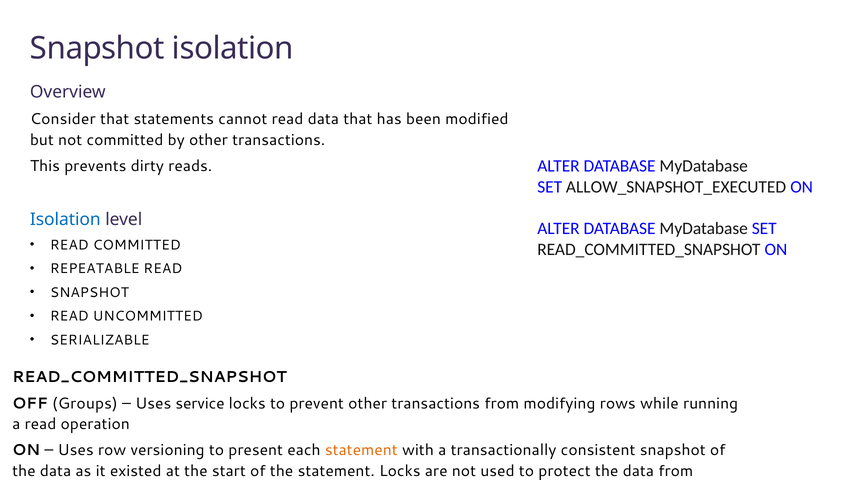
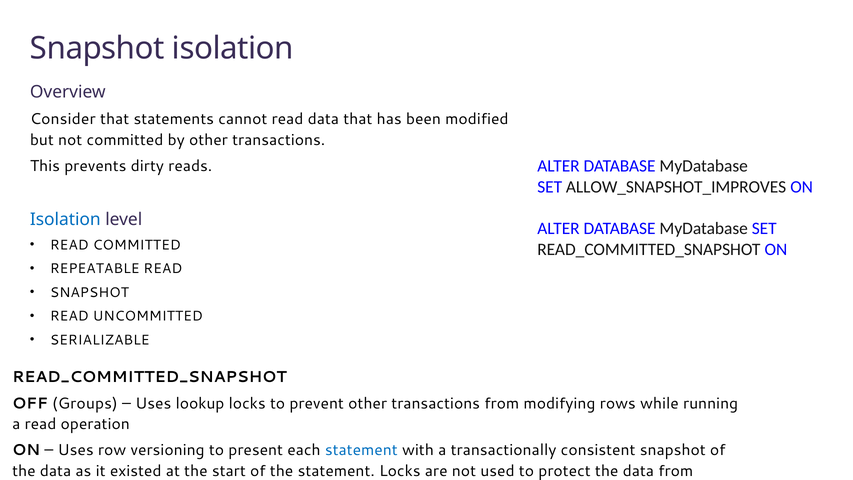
ALLOW_SNAPSHOT_EXECUTED: ALLOW_SNAPSHOT_EXECUTED -> ALLOW_SNAPSHOT_IMPROVES
service: service -> lookup
statement at (361, 450) colour: orange -> blue
